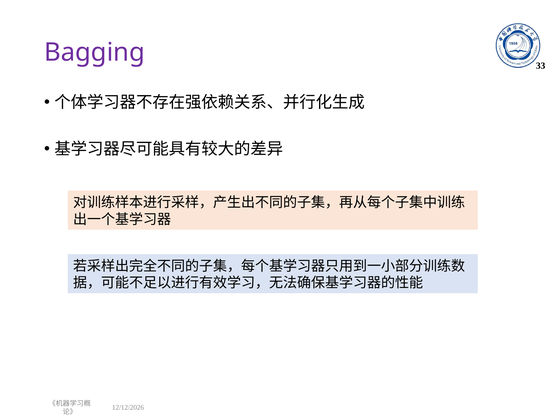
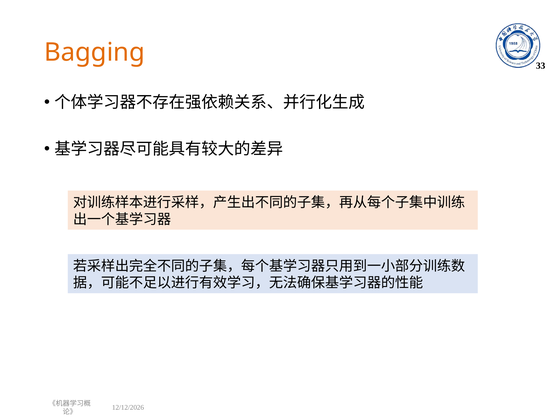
Bagging colour: purple -> orange
